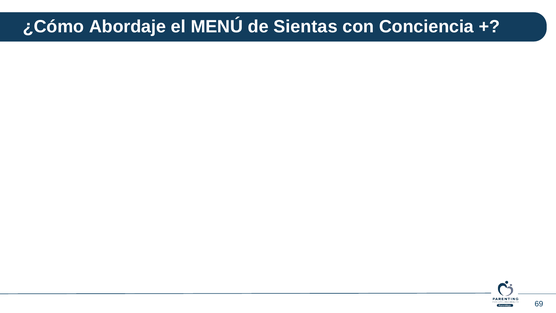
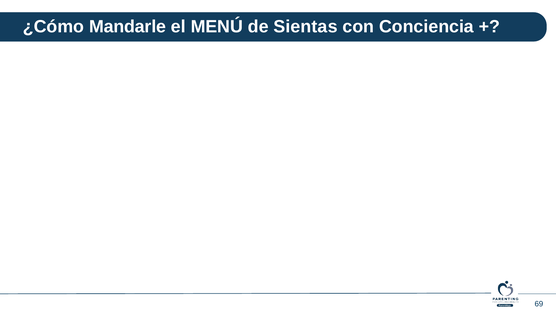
Abordaje: Abordaje -> Mandarle
